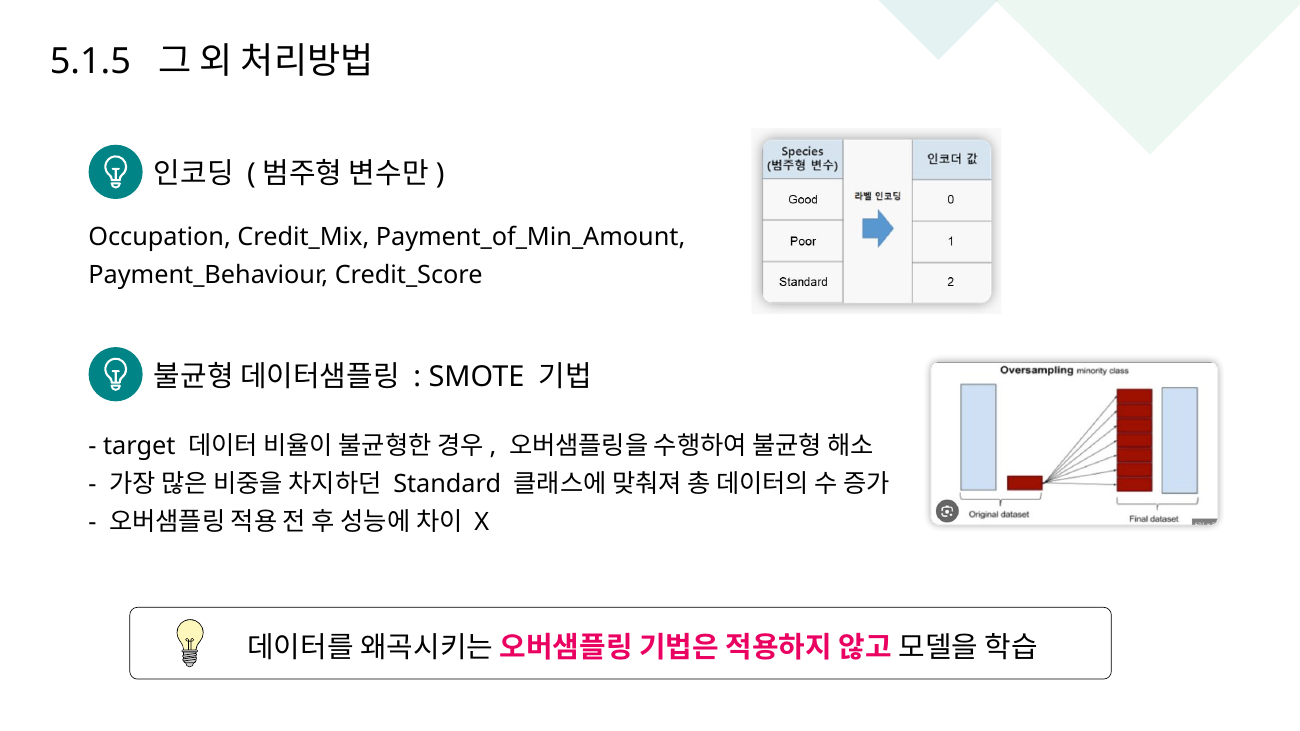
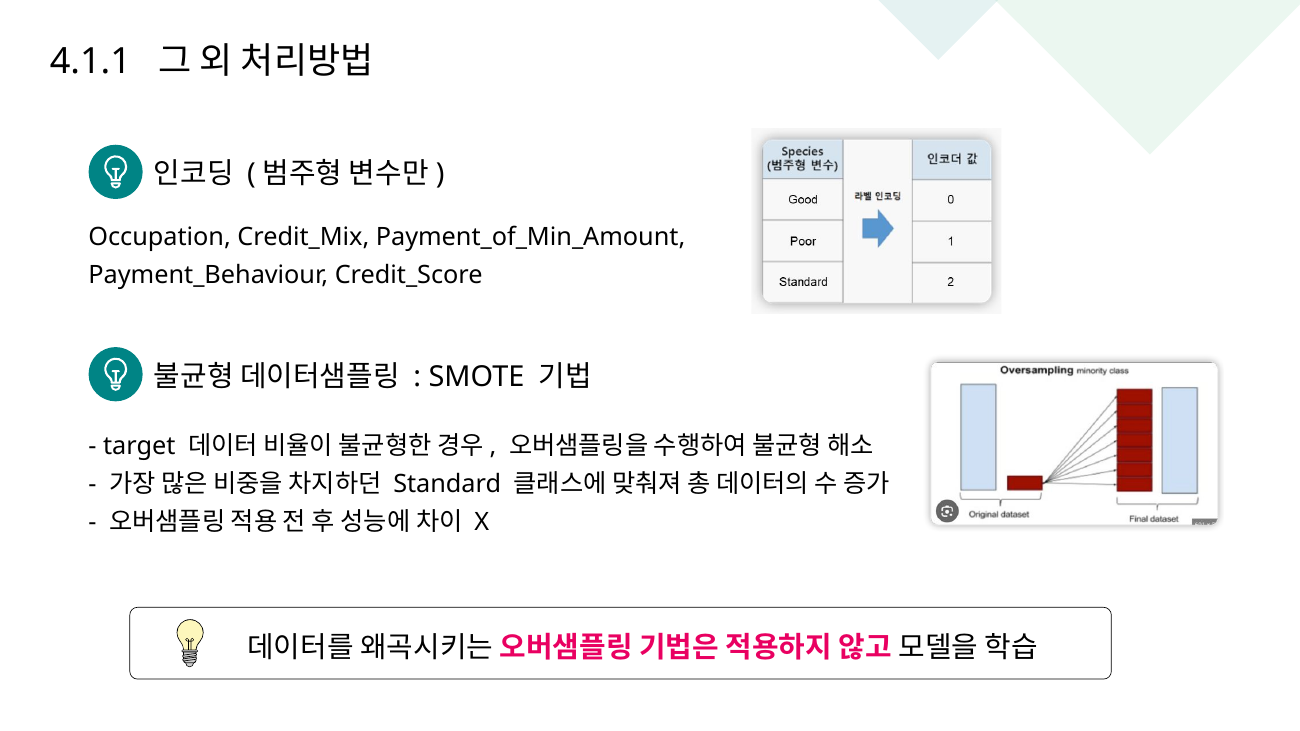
5.1.5: 5.1.5 -> 4.1.1
